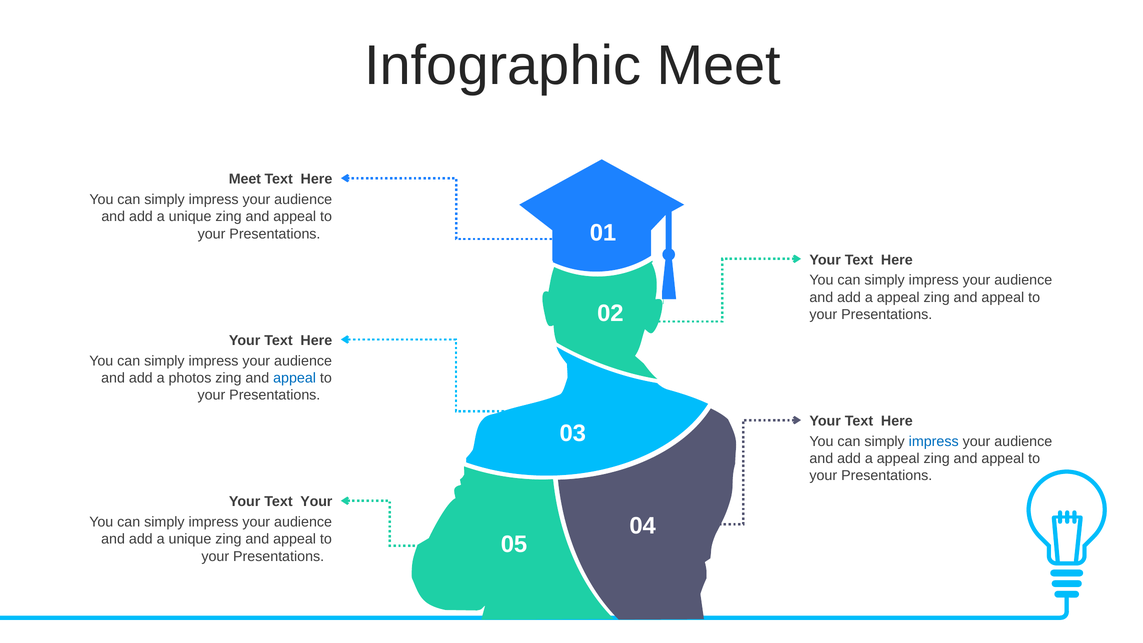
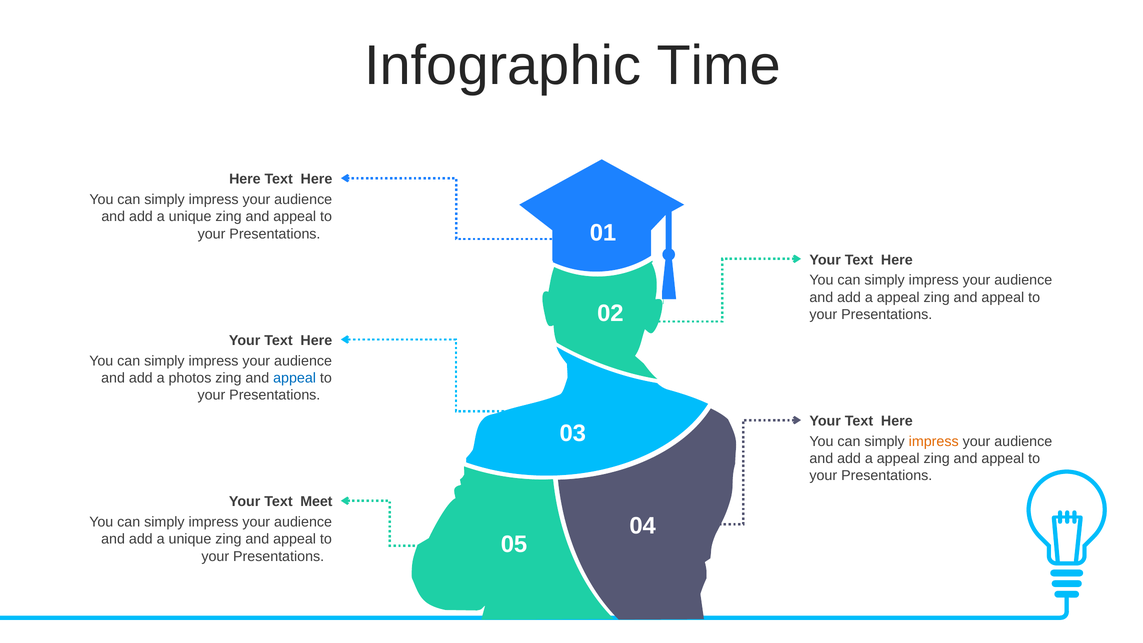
Infographic Meet: Meet -> Time
Meet at (245, 179): Meet -> Here
impress at (934, 441) colour: blue -> orange
Text Your: Your -> Meet
